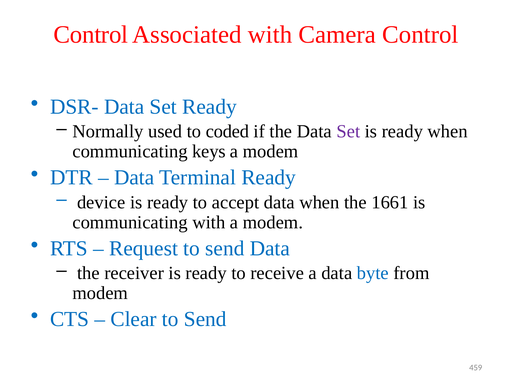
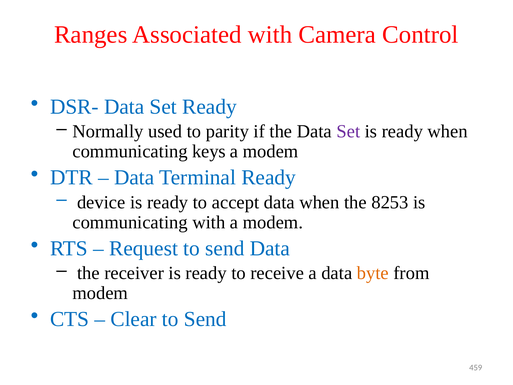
Control at (91, 35): Control -> Ranges
coded: coded -> parity
1661: 1661 -> 8253
byte colour: blue -> orange
